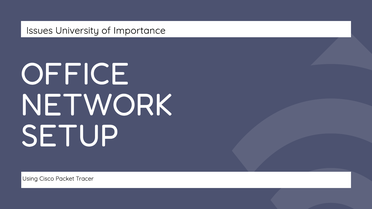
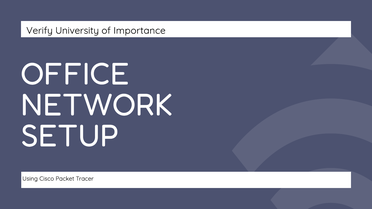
Issues: Issues -> Verify
